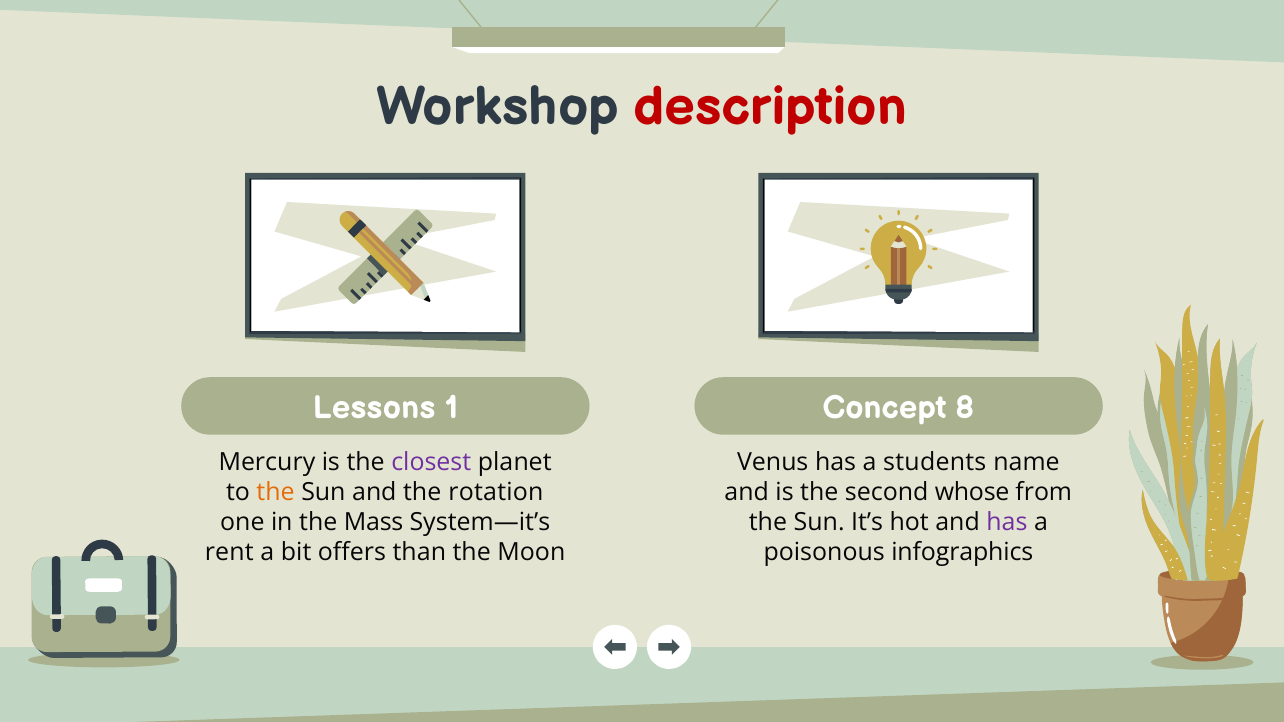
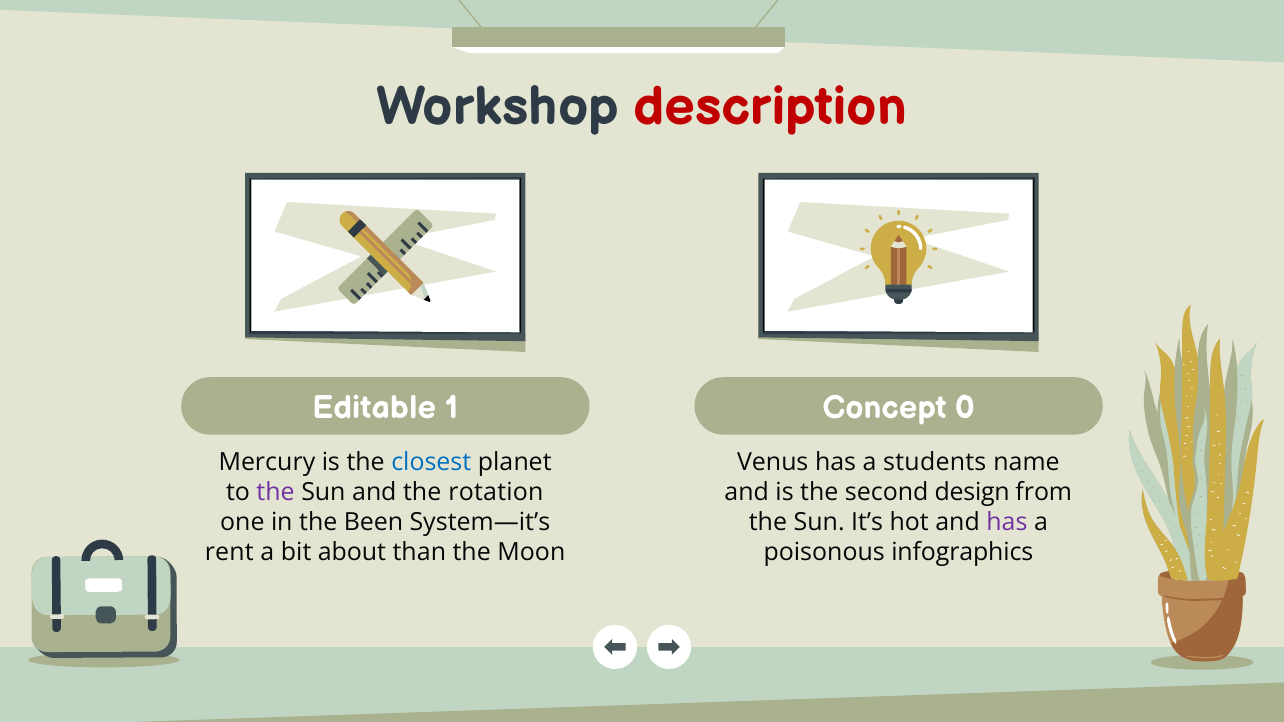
Lessons: Lessons -> Editable
8: 8 -> 0
closest colour: purple -> blue
the at (276, 493) colour: orange -> purple
whose: whose -> design
Mass: Mass -> Been
offers: offers -> about
